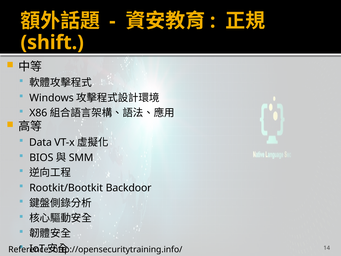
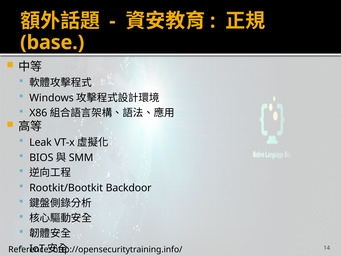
shift: shift -> base
Data: Data -> Leak
